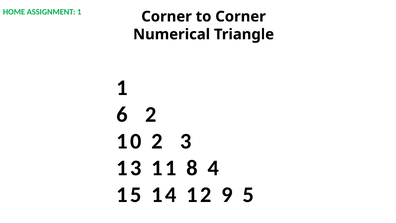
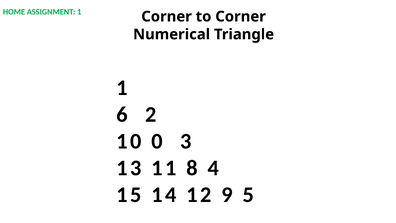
10 2: 2 -> 0
